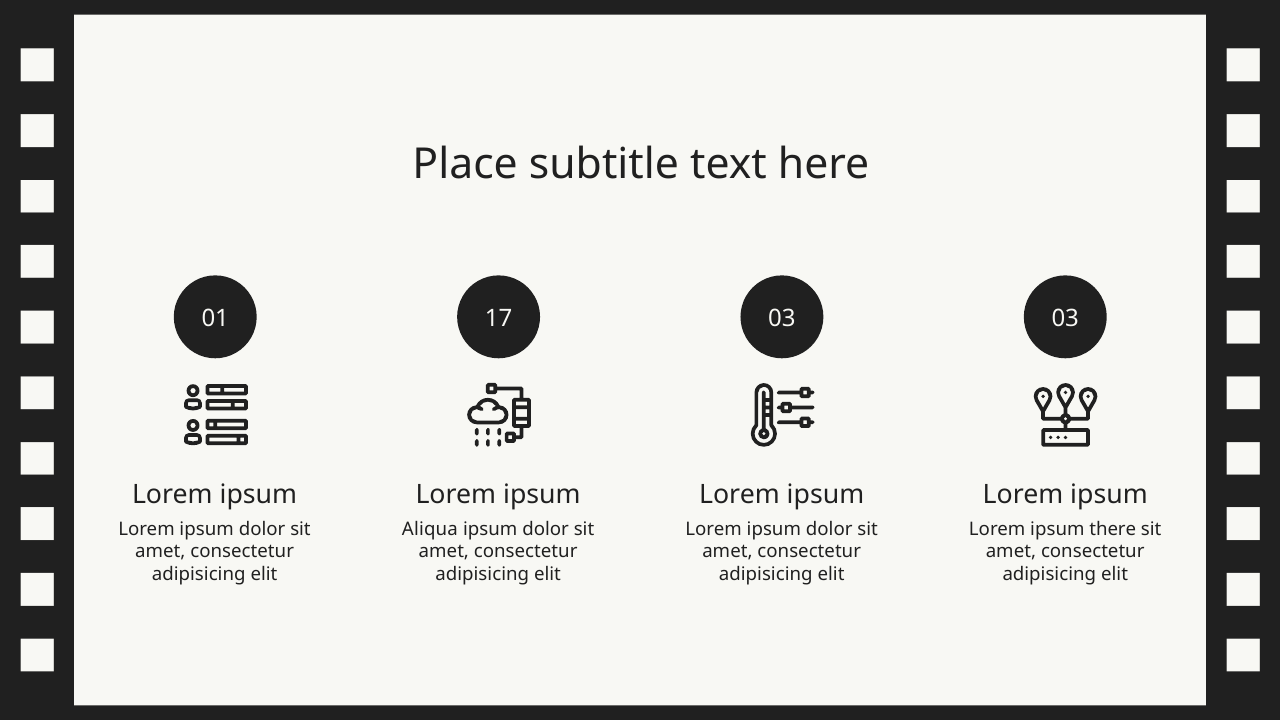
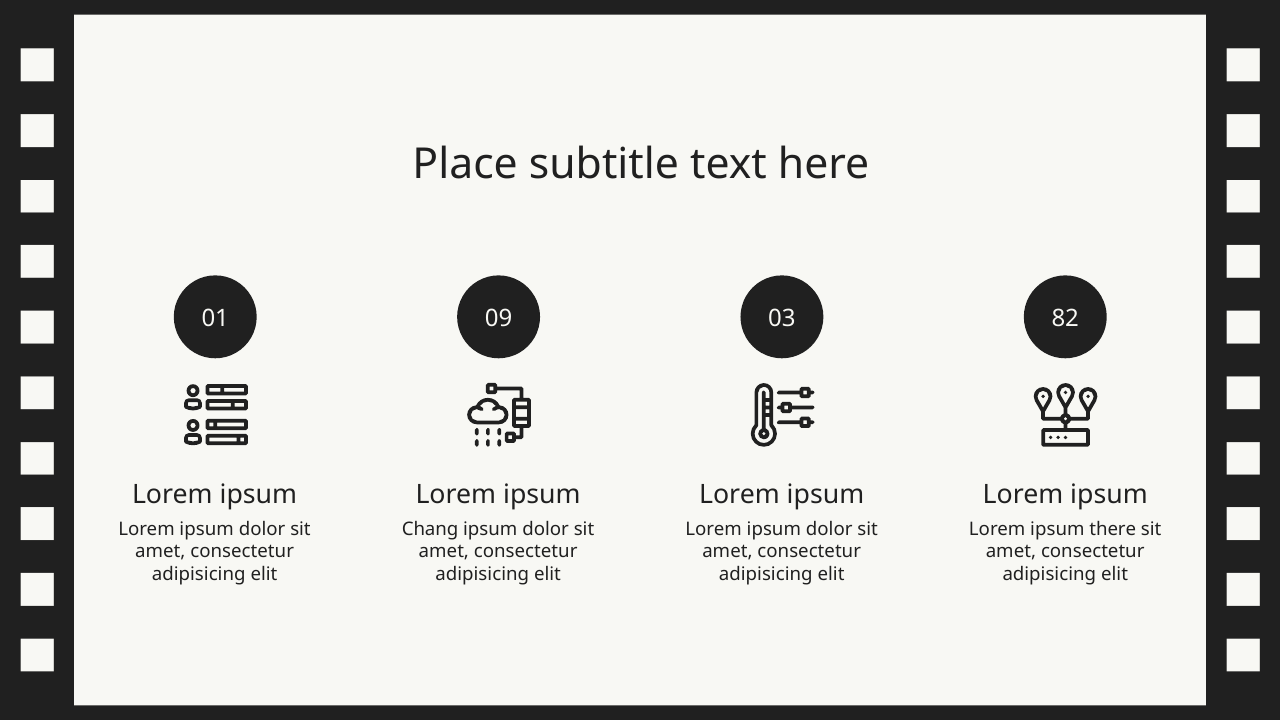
17: 17 -> 09
03 03: 03 -> 82
Aliqua: Aliqua -> Chang
